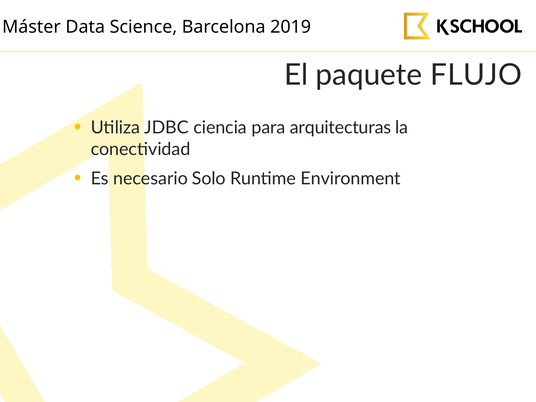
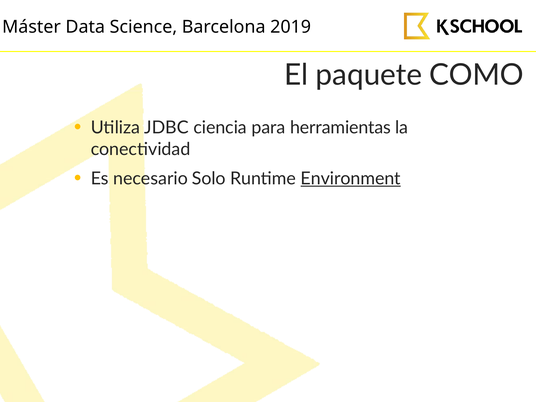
FLUJO: FLUJO -> COMO
arquitecturas: arquitecturas -> herramientas
Environment underline: none -> present
